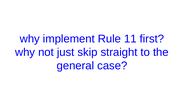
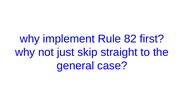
11: 11 -> 82
